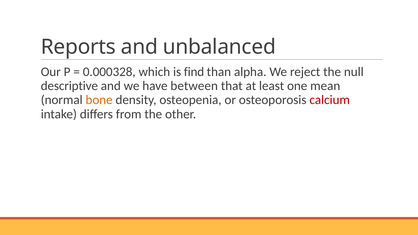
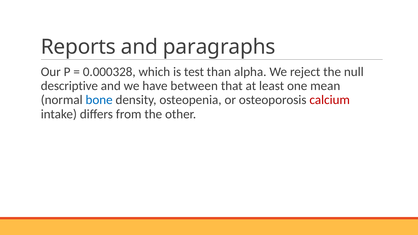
unbalanced: unbalanced -> paragraphs
find: find -> test
bone colour: orange -> blue
